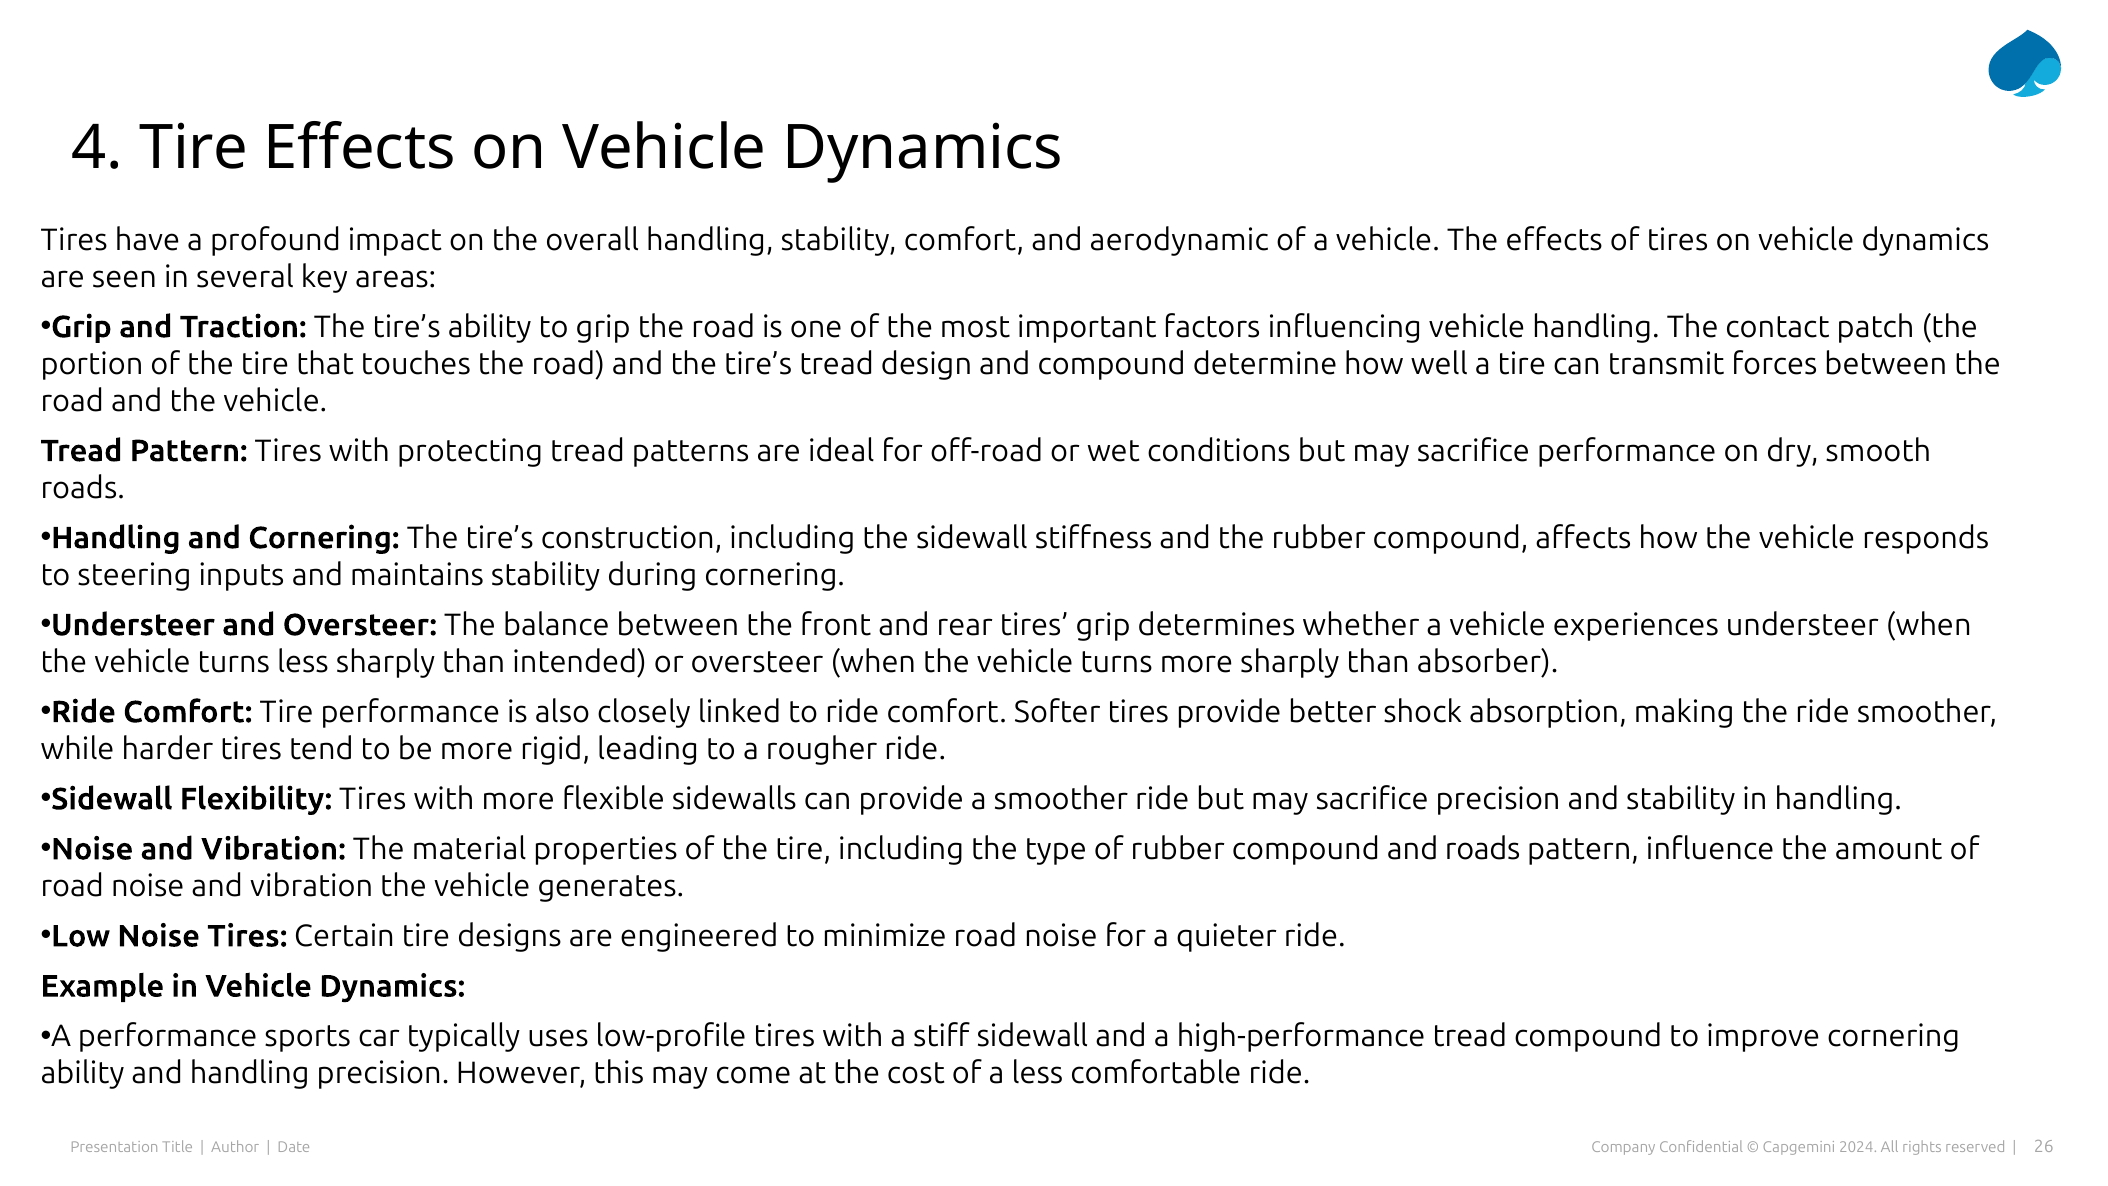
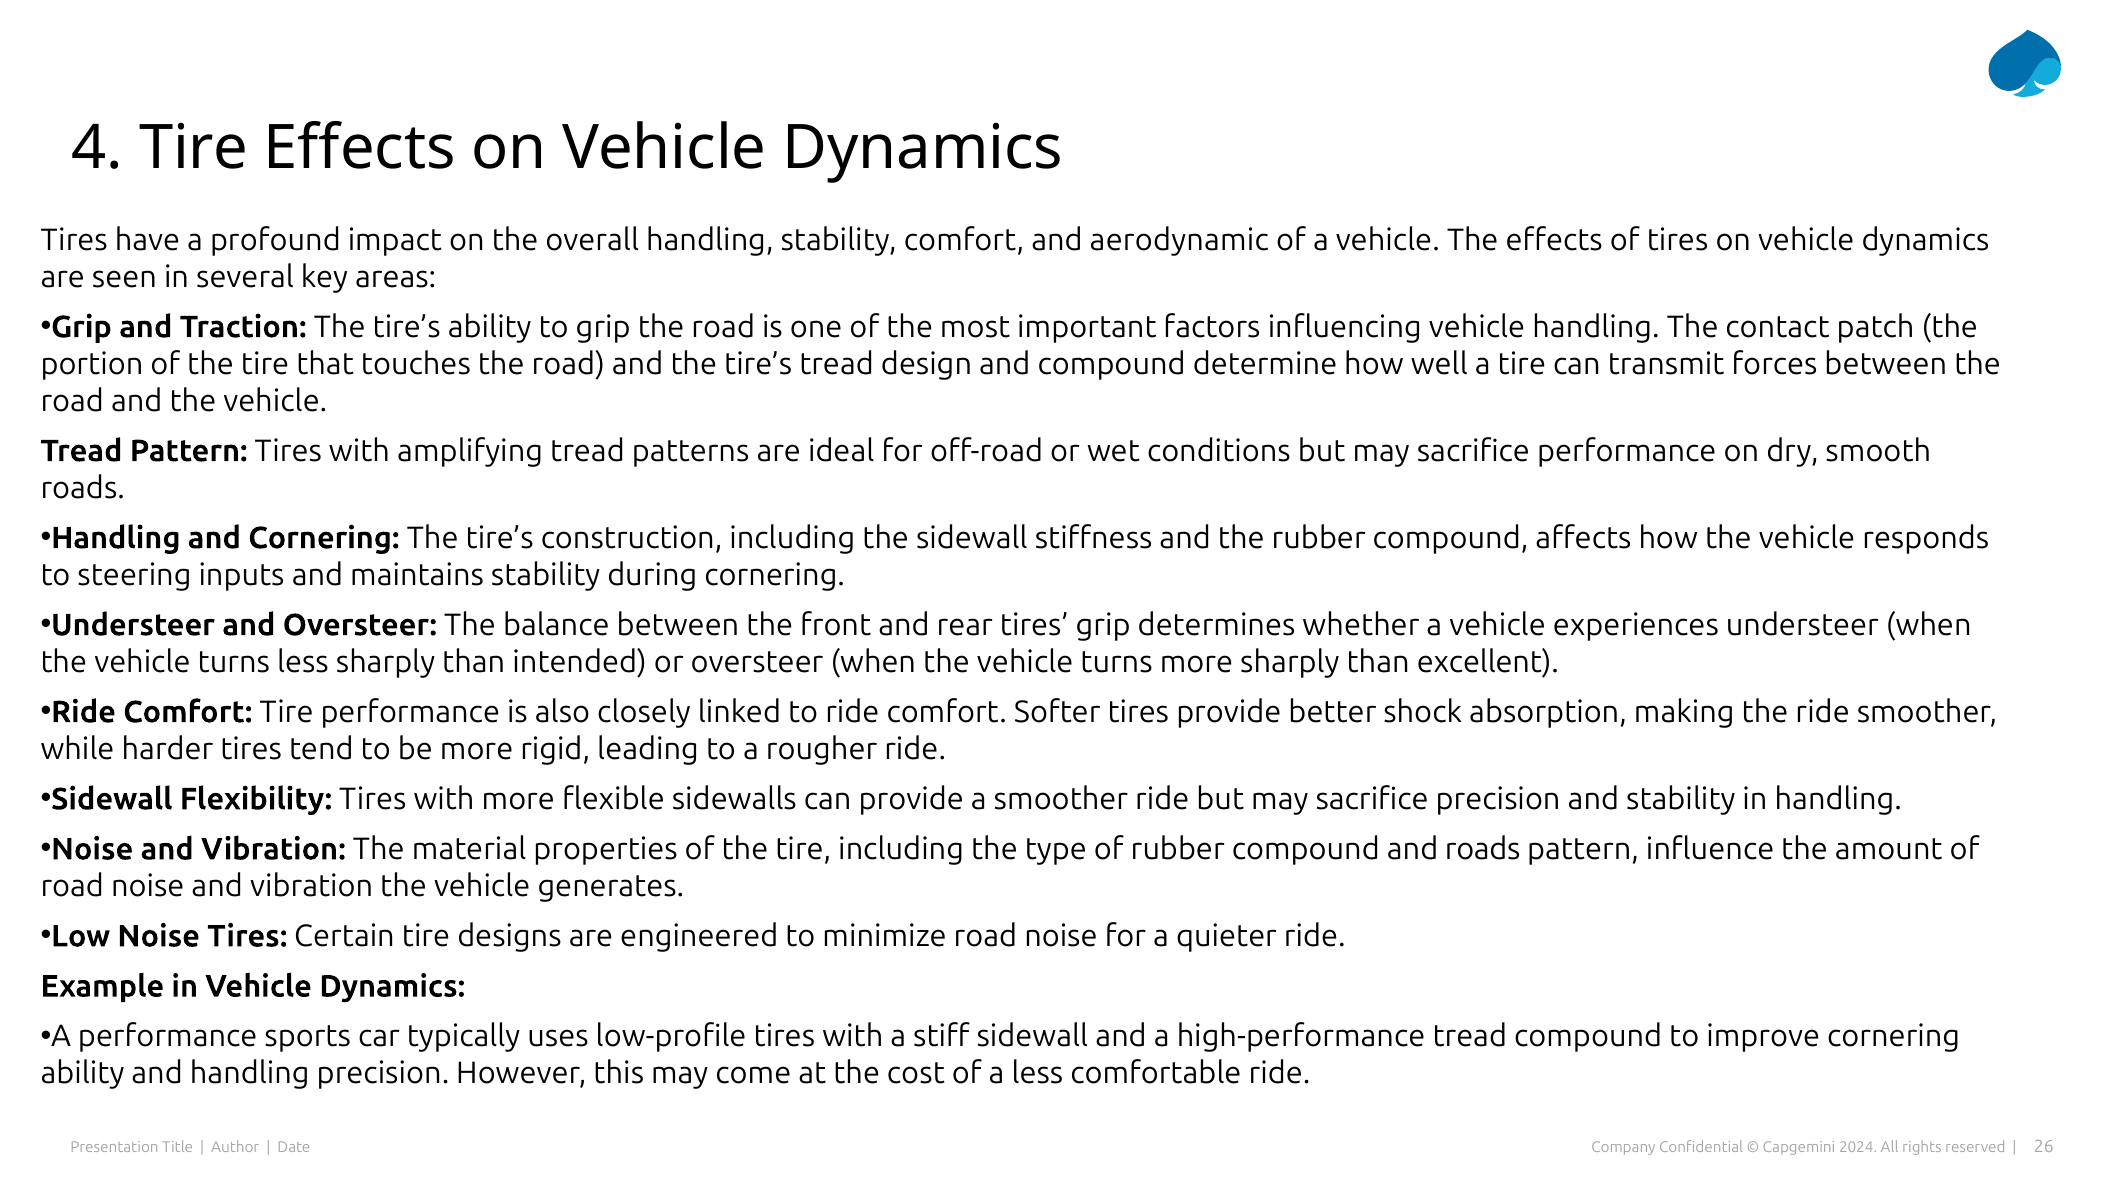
protecting: protecting -> amplifying
absorber: absorber -> excellent
